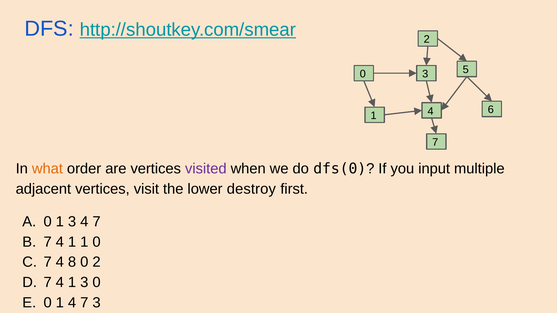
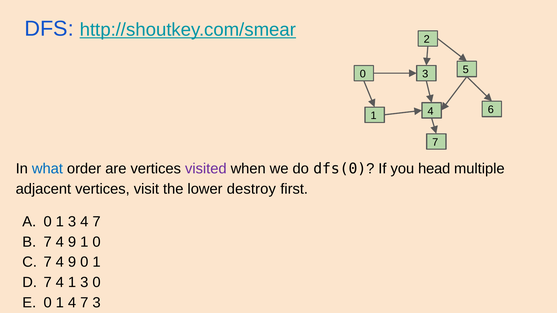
what colour: orange -> blue
input: input -> head
1 at (72, 242): 1 -> 9
8 at (72, 262): 8 -> 9
2 at (97, 262): 2 -> 1
